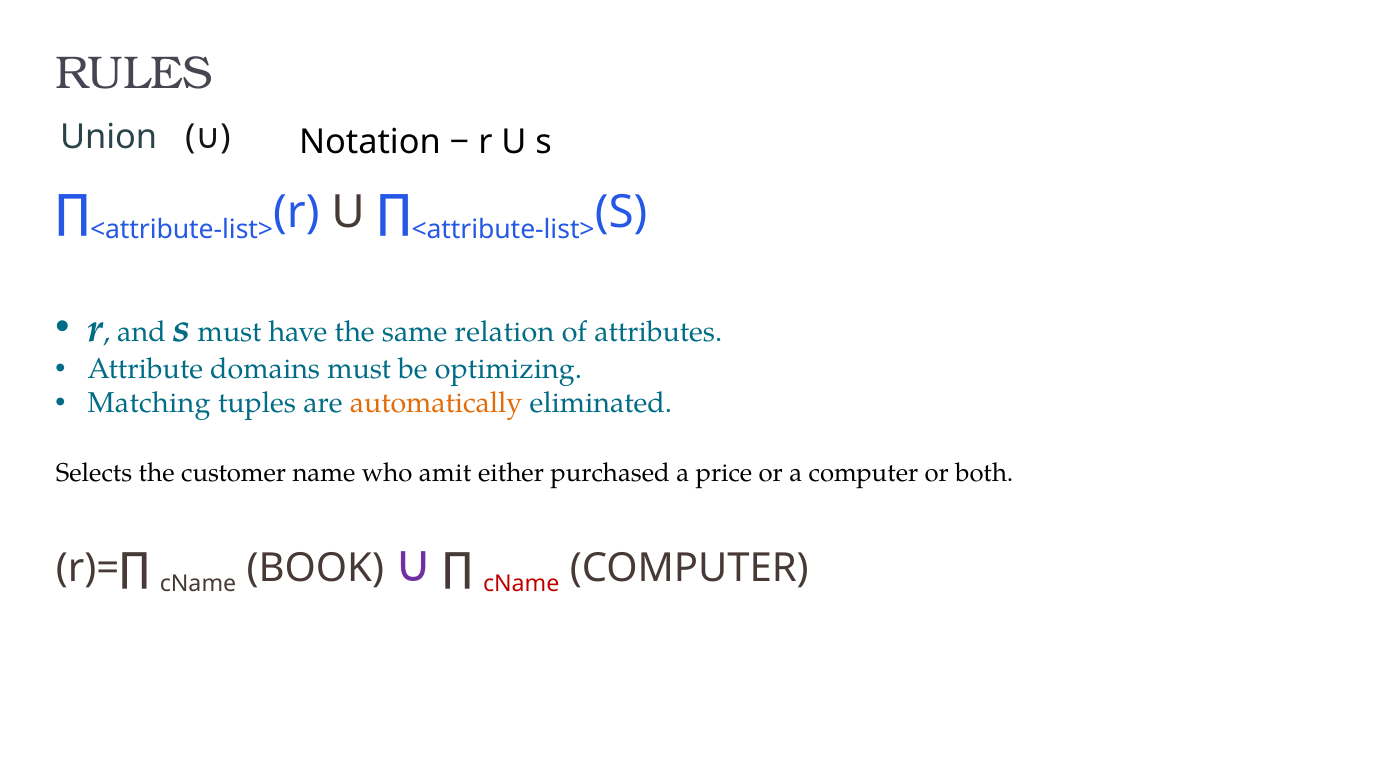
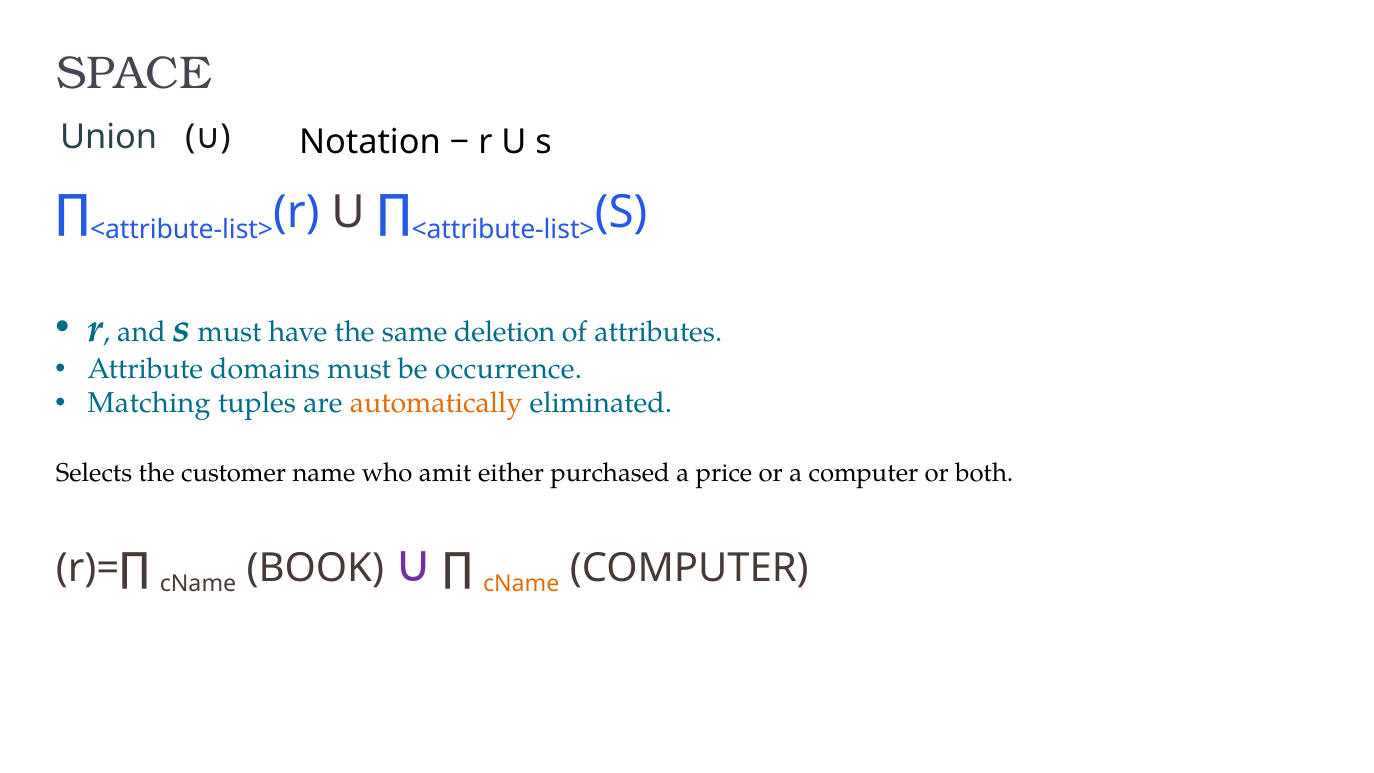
RULES: RULES -> SPACE
relation: relation -> deletion
optimizing: optimizing -> occurrence
cName at (521, 584) colour: red -> orange
